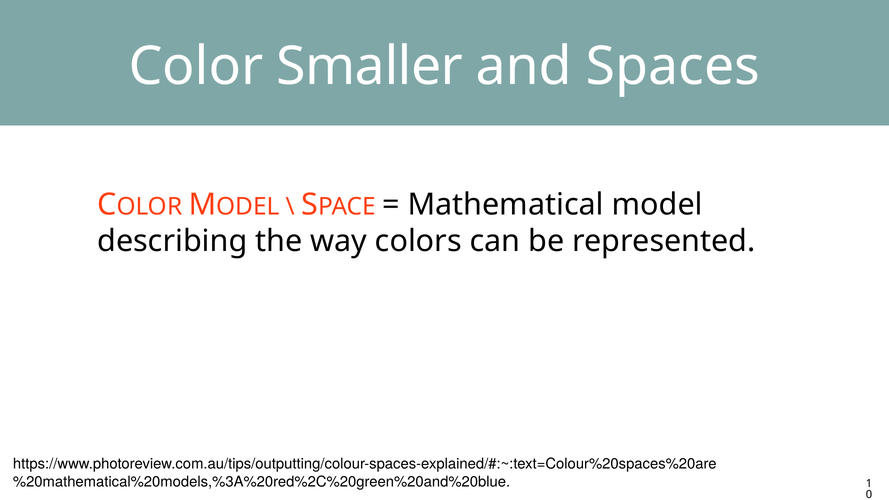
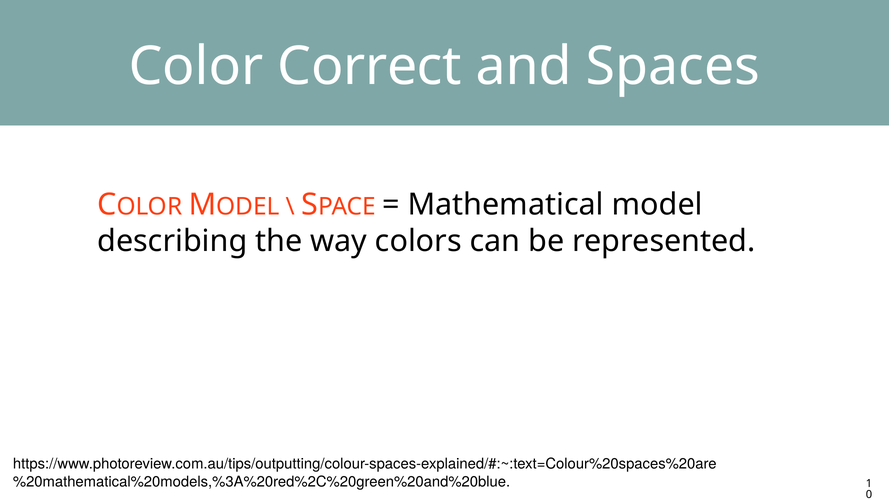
Smaller: Smaller -> Correct
